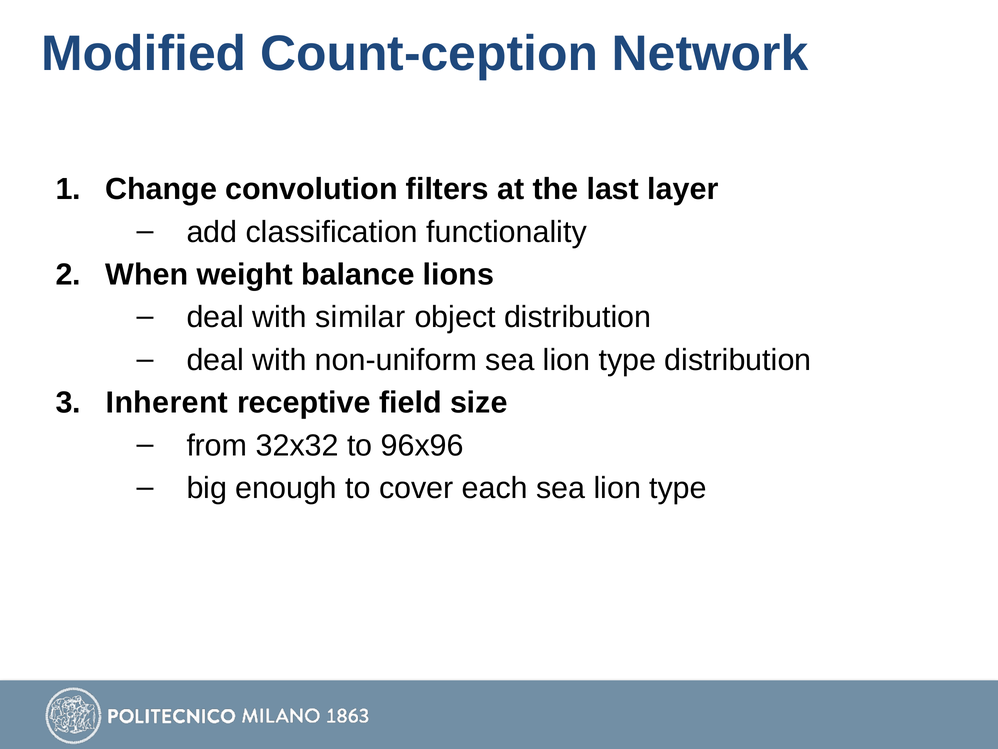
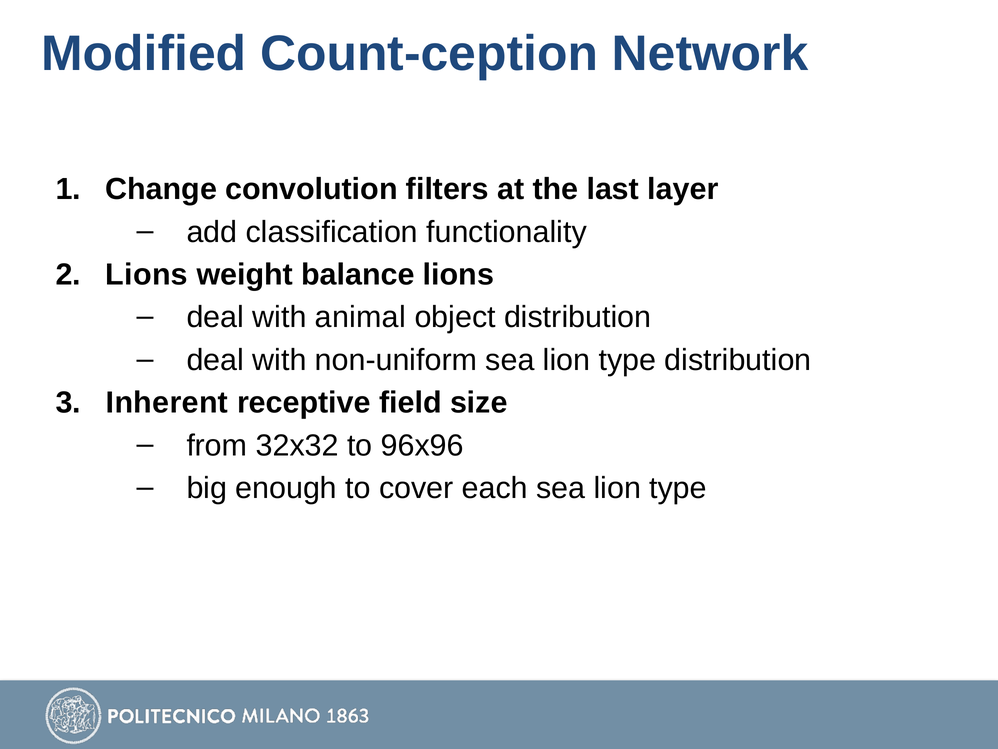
When at (147, 275): When -> Lions
similar: similar -> animal
